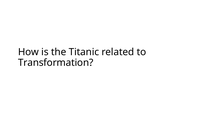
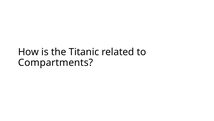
Transformation: Transformation -> Compartments
